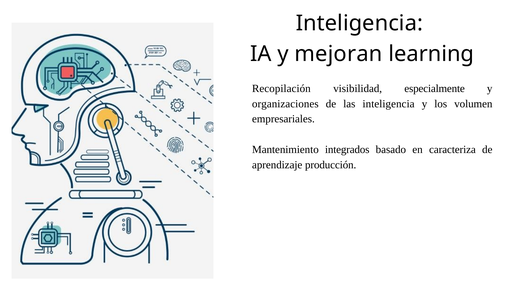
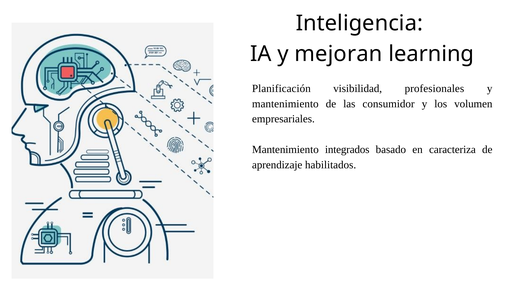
Recopilación: Recopilación -> Planificación
especialmente: especialmente -> profesionales
organizaciones at (285, 104): organizaciones -> mantenimiento
las inteligencia: inteligencia -> consumidor
producción: producción -> habilitados
